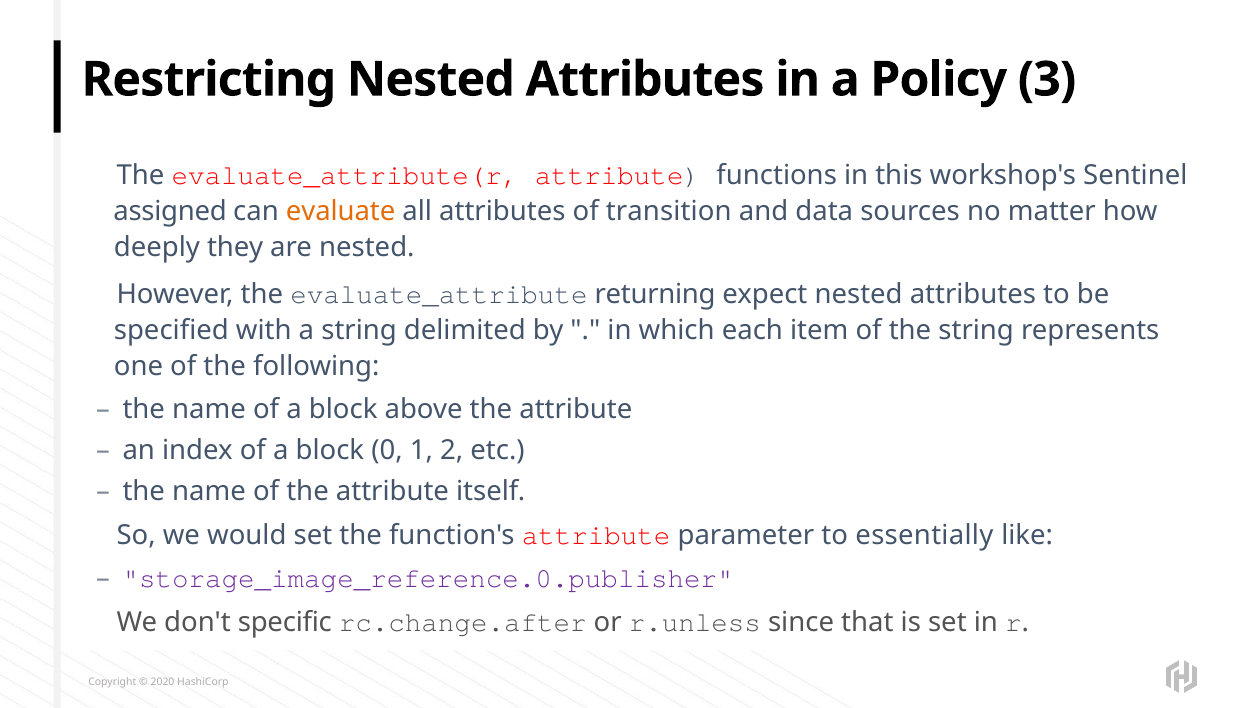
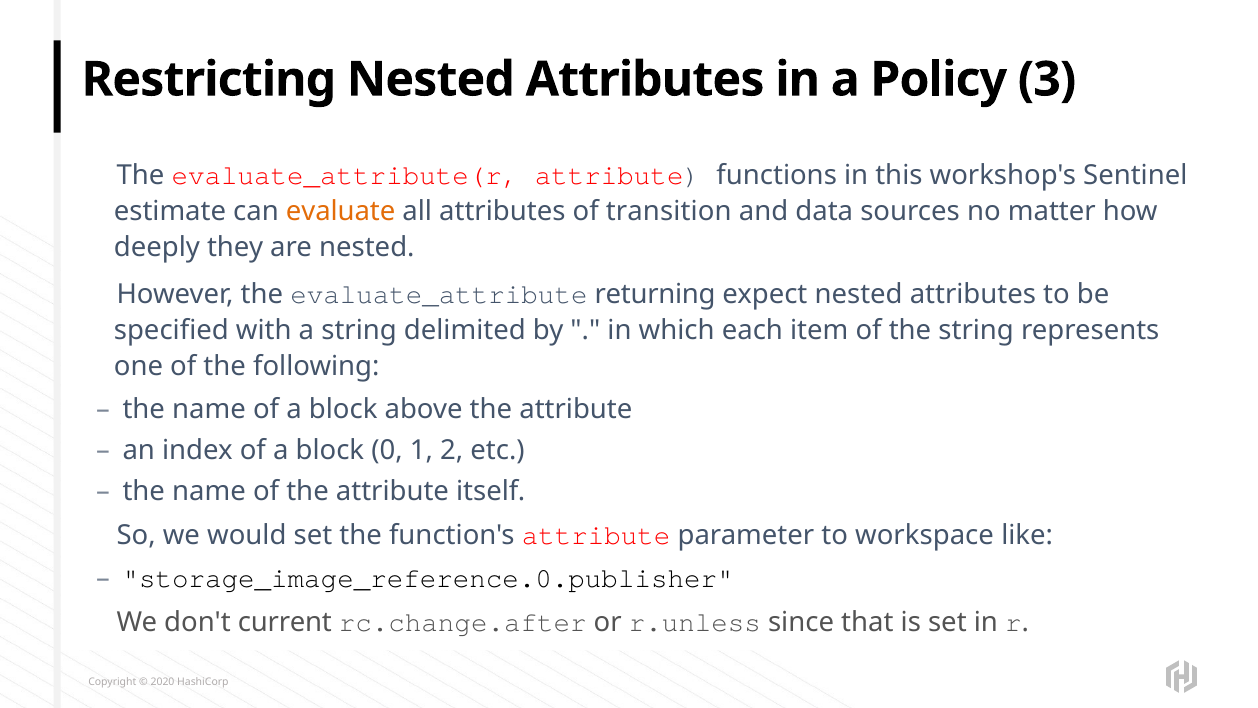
assigned: assigned -> estimate
essentially: essentially -> workspace
storage_image_reference.0.publisher colour: purple -> black
specific: specific -> current
